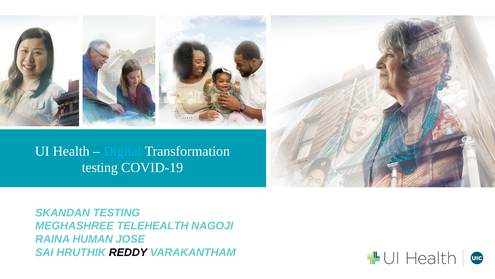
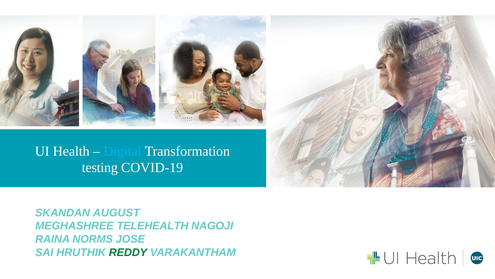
SKANDAN TESTING: TESTING -> AUGUST
HUMAN: HUMAN -> NORMS
REDDY colour: black -> green
